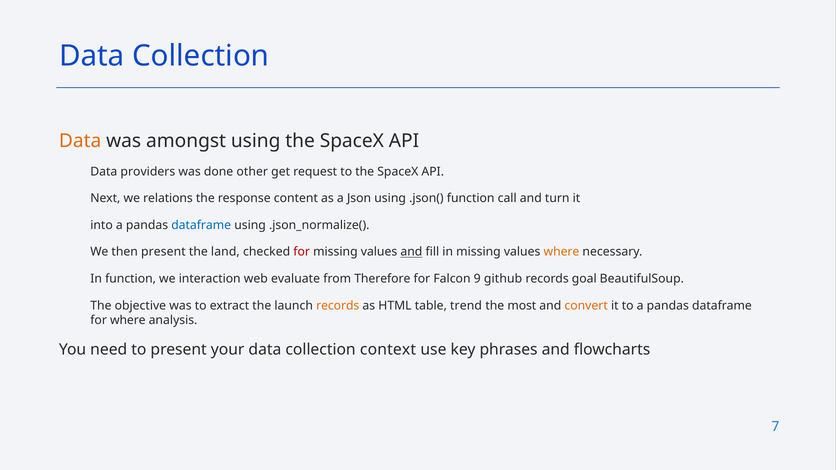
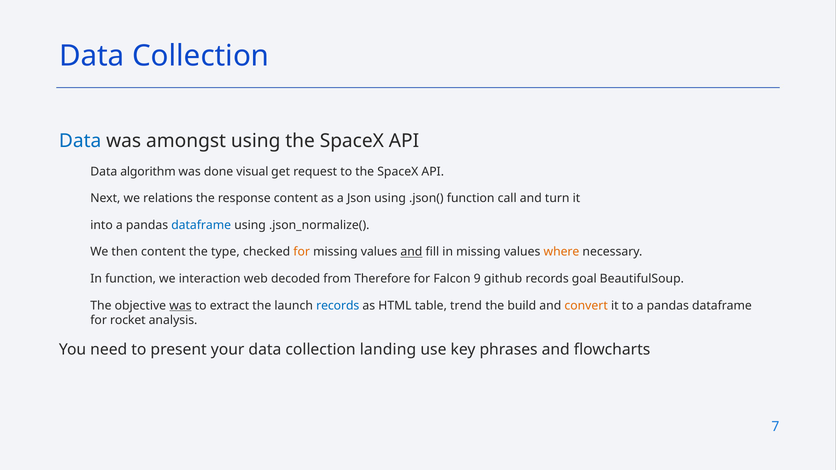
Data at (80, 141) colour: orange -> blue
providers: providers -> algorithm
other: other -> visual
then present: present -> content
land: land -> type
for at (302, 252) colour: red -> orange
evaluate: evaluate -> decoded
was at (180, 306) underline: none -> present
records at (338, 306) colour: orange -> blue
most: most -> build
for where: where -> rocket
context: context -> landing
